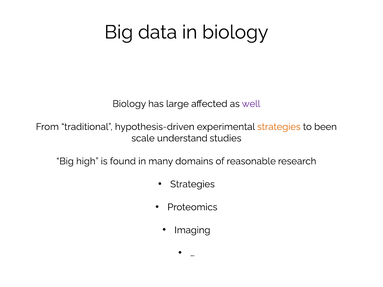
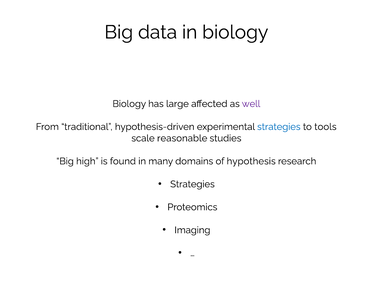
strategies at (279, 127) colour: orange -> blue
been: been -> tools
understand: understand -> reasonable
reasonable: reasonable -> hypothesis
